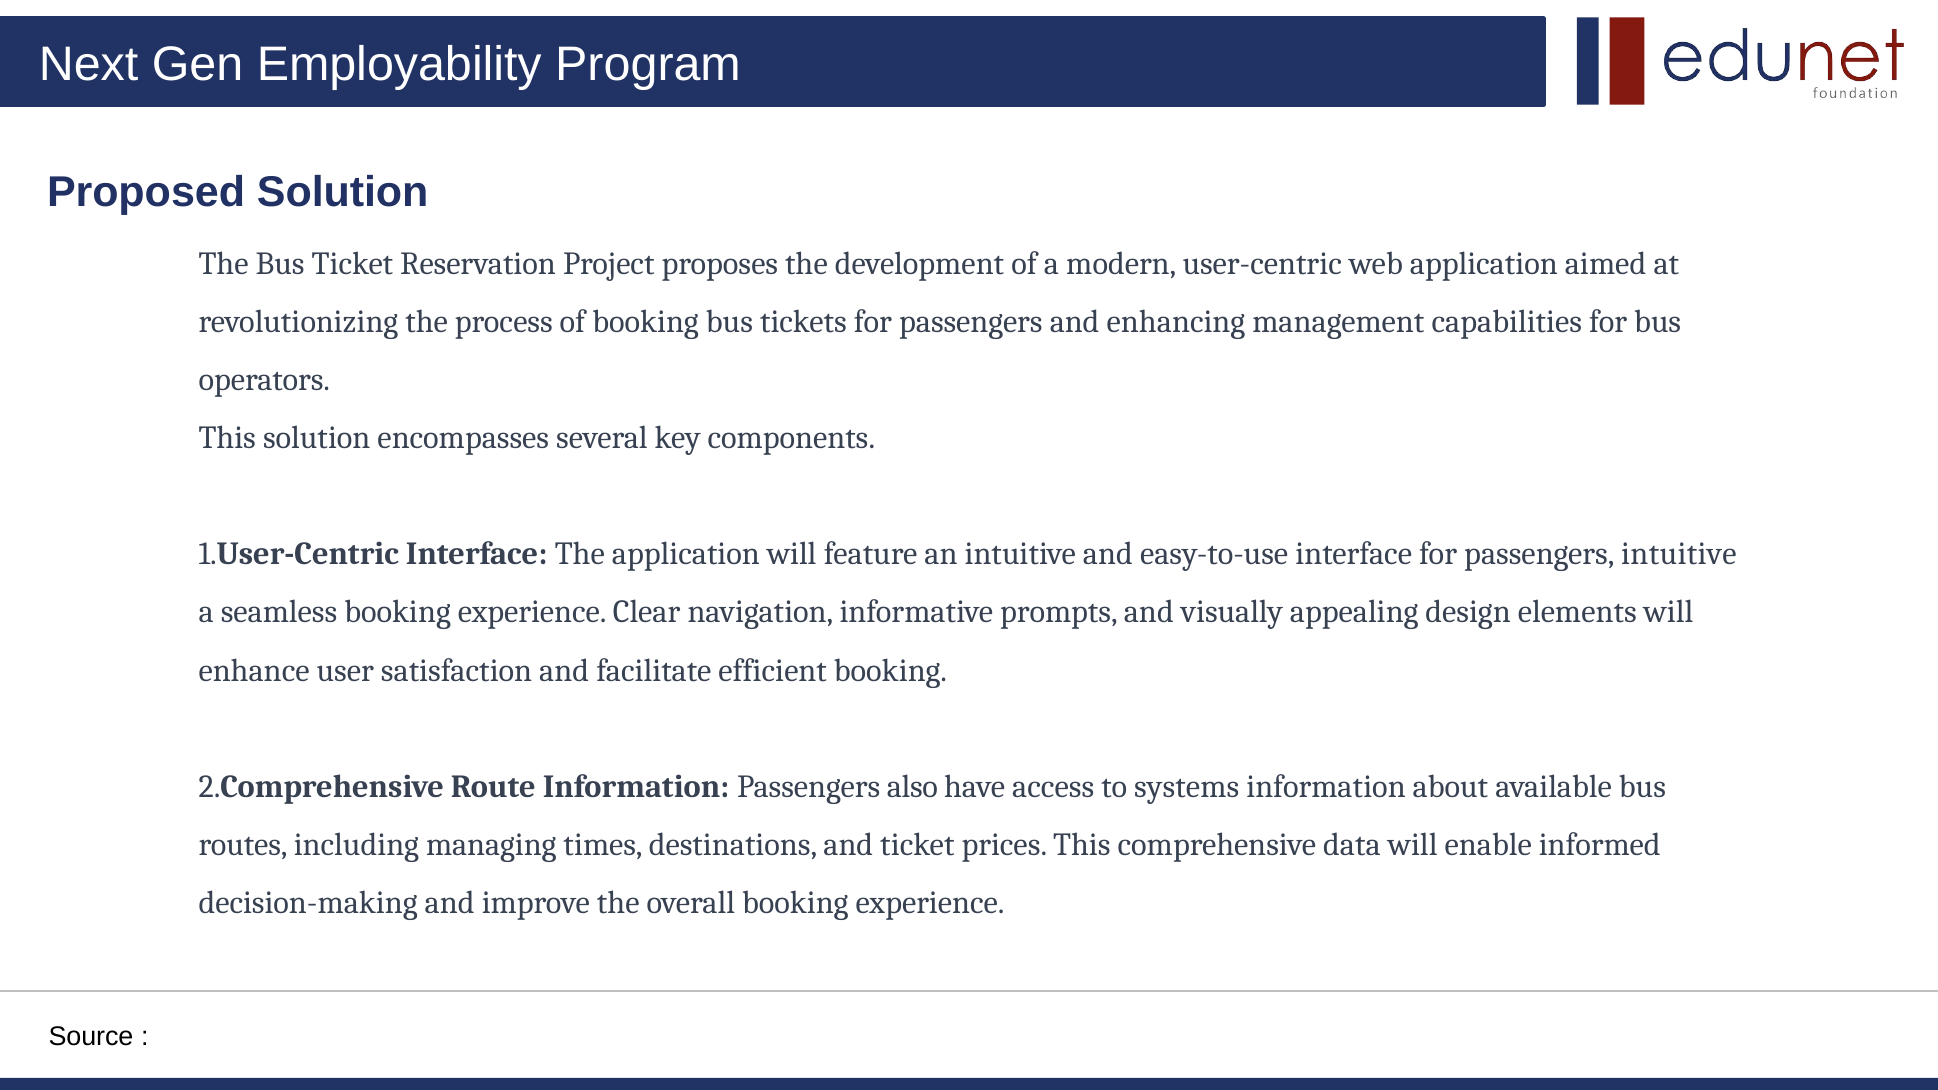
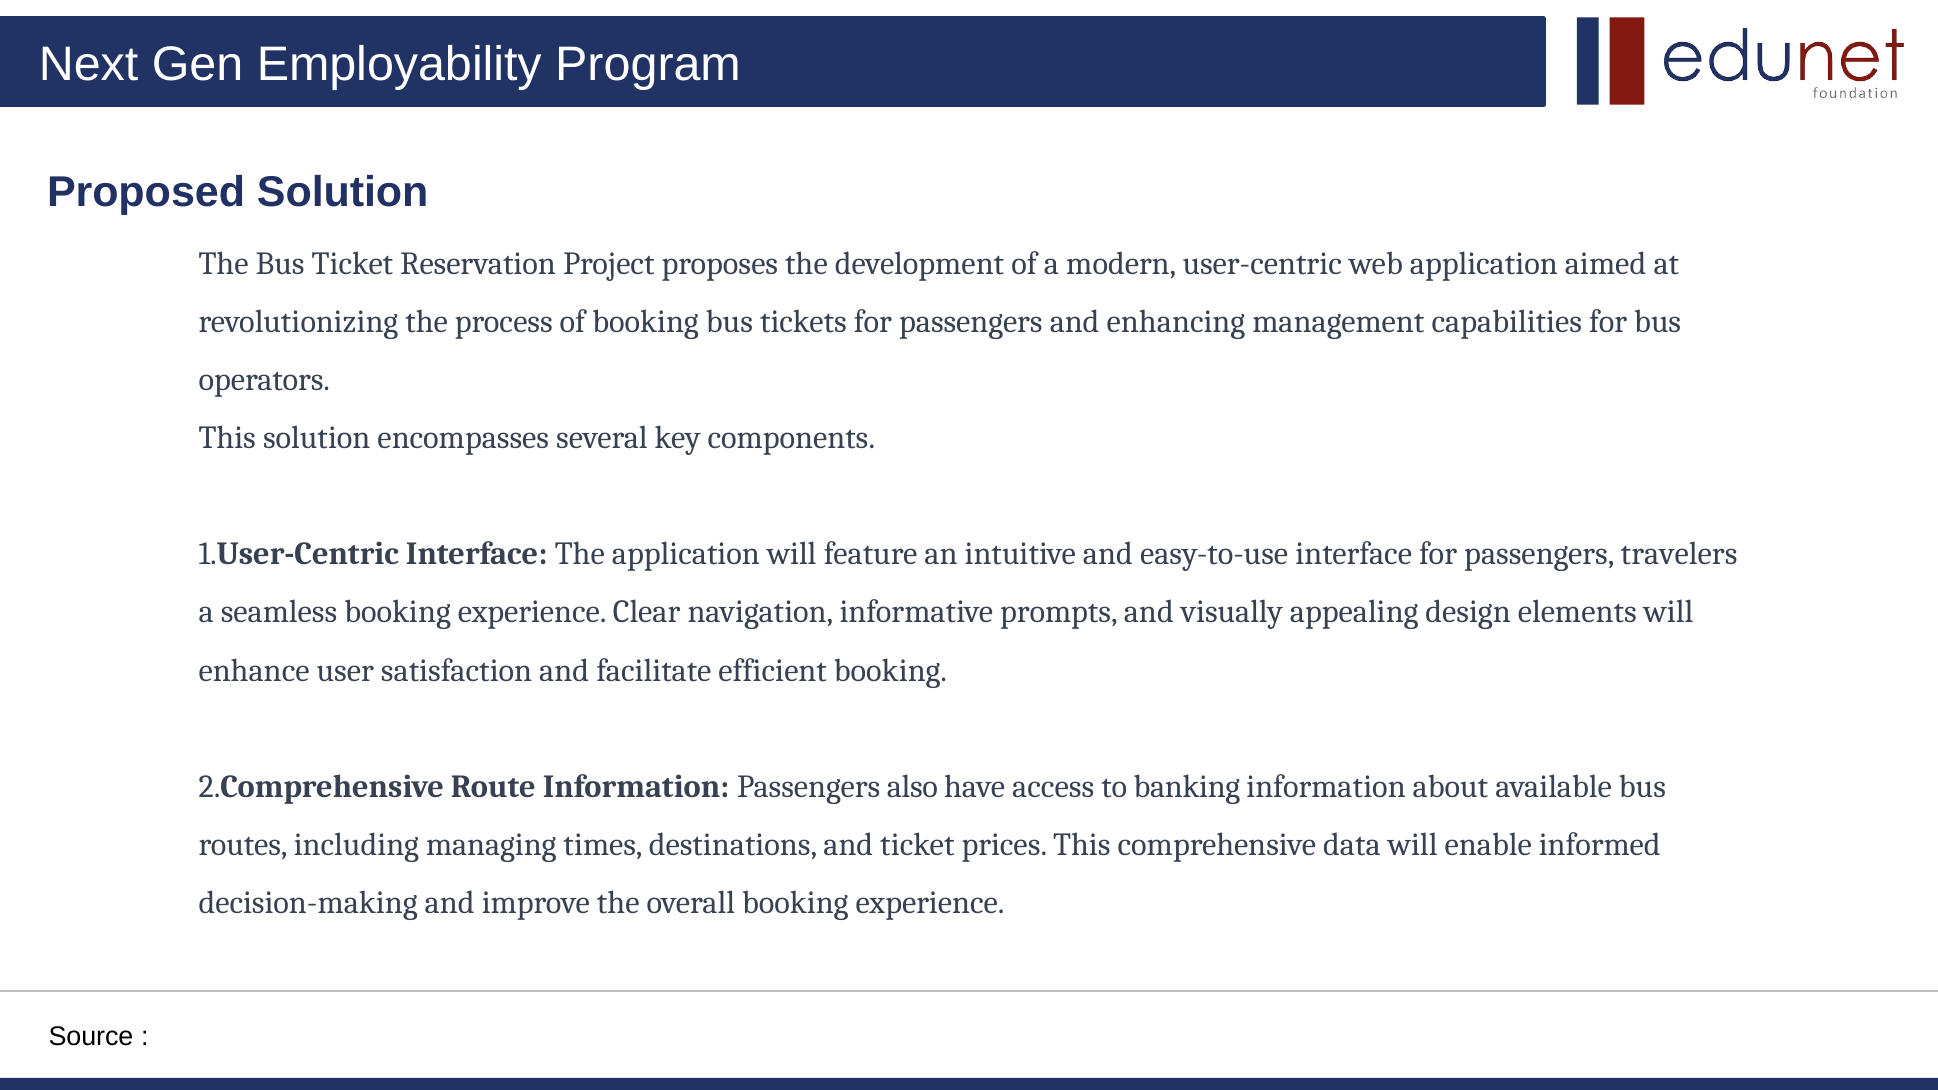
passengers intuitive: intuitive -> travelers
systems: systems -> banking
